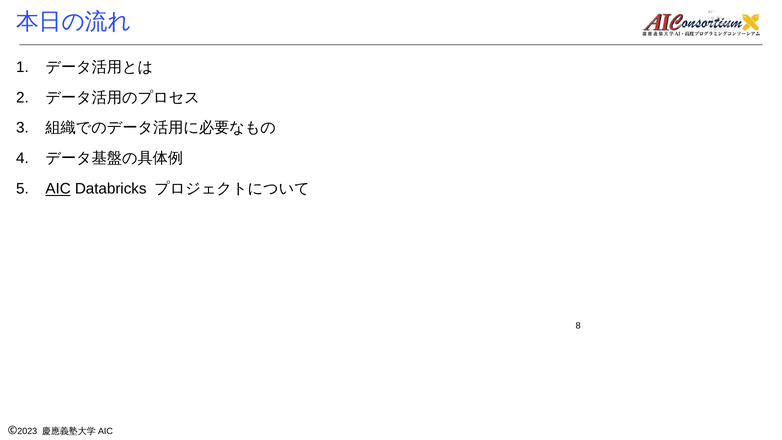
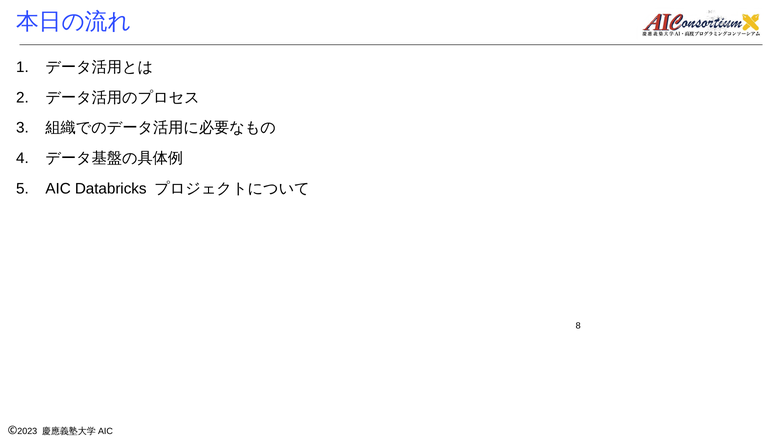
AIC at (58, 189) underline: present -> none
